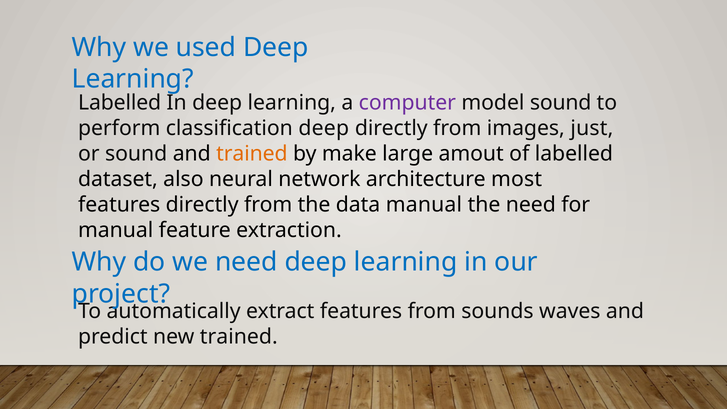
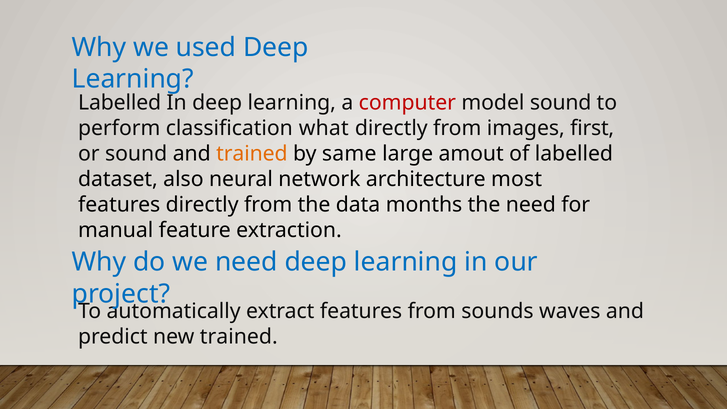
computer colour: purple -> red
classification deep: deep -> what
just: just -> first
make: make -> same
data manual: manual -> months
